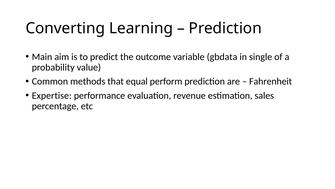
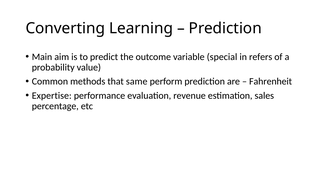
gbdata: gbdata -> special
single: single -> refers
equal: equal -> same
